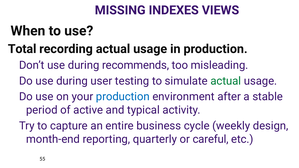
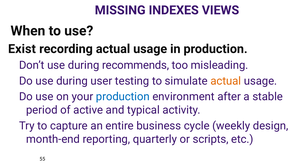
Total: Total -> Exist
actual at (226, 81) colour: green -> orange
careful: careful -> scripts
